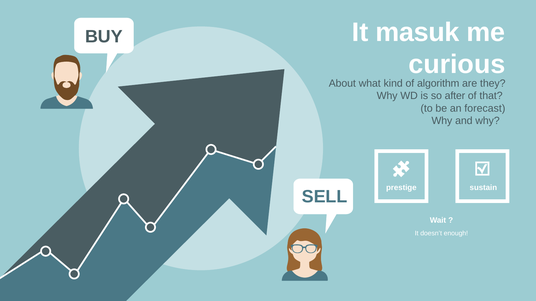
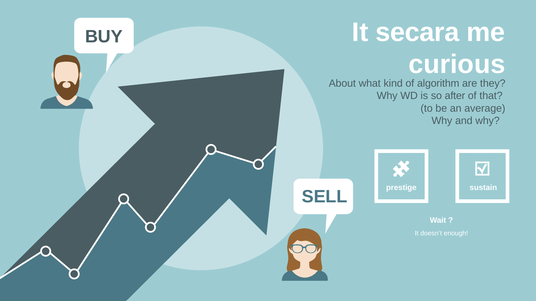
masuk: masuk -> secara
forecast: forecast -> average
